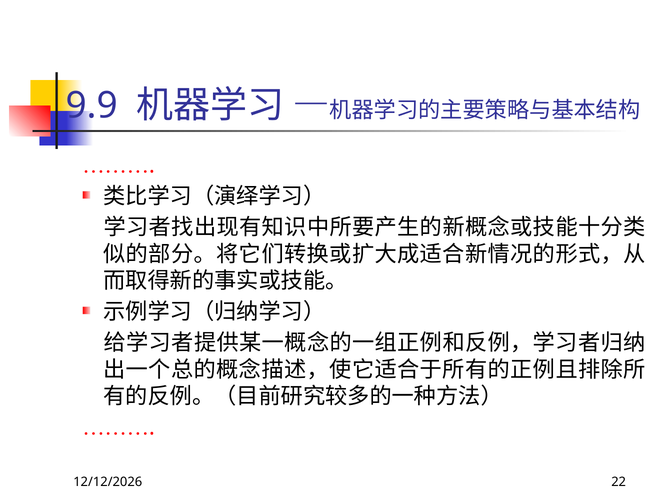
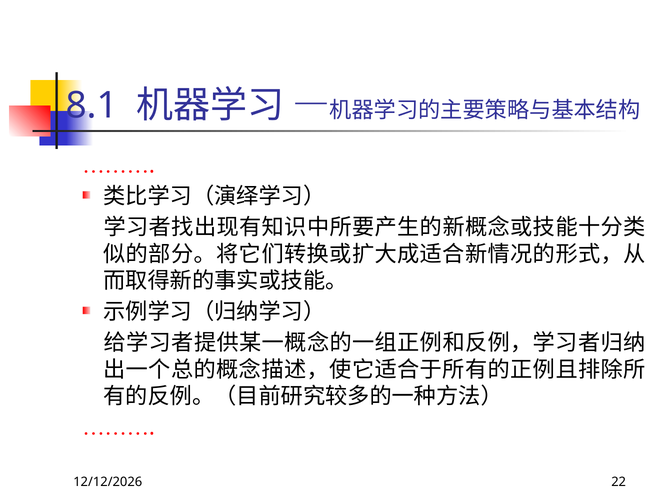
9.9: 9.9 -> 8.1
